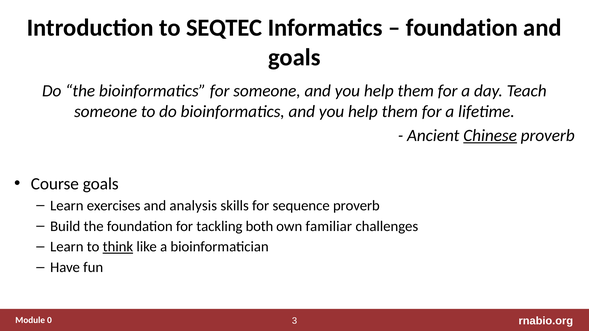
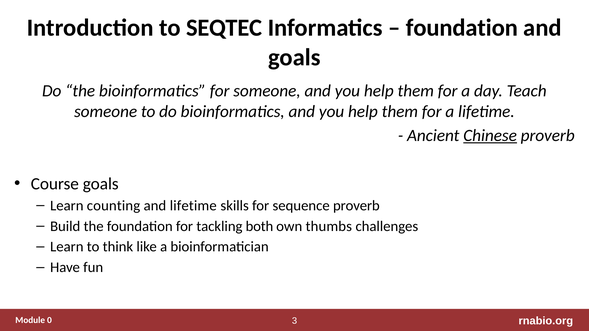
exercises: exercises -> counting
and analysis: analysis -> lifetime
familiar: familiar -> thumbs
think underline: present -> none
